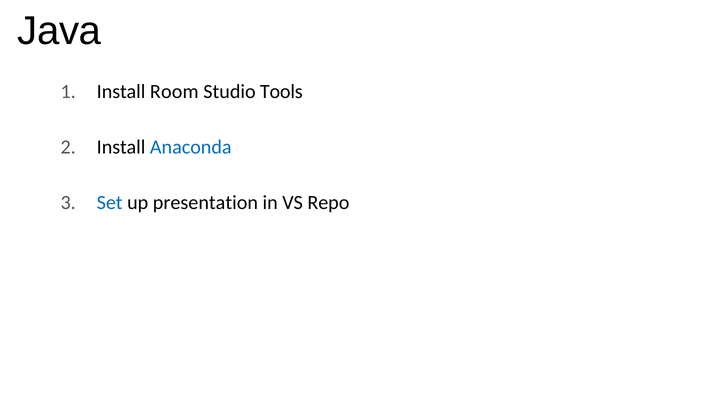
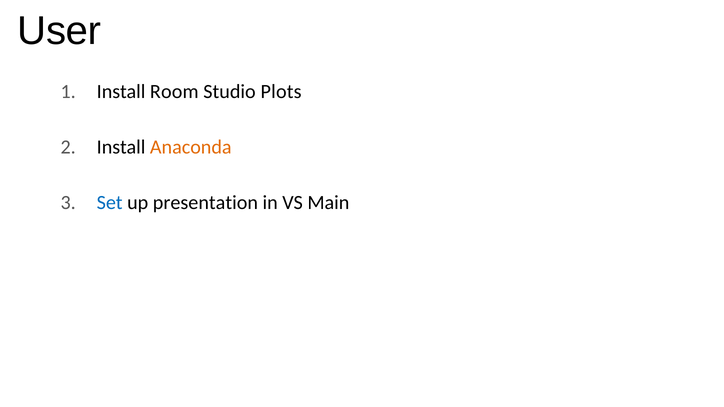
Java: Java -> User
Tools: Tools -> Plots
Anaconda colour: blue -> orange
Repo: Repo -> Main
